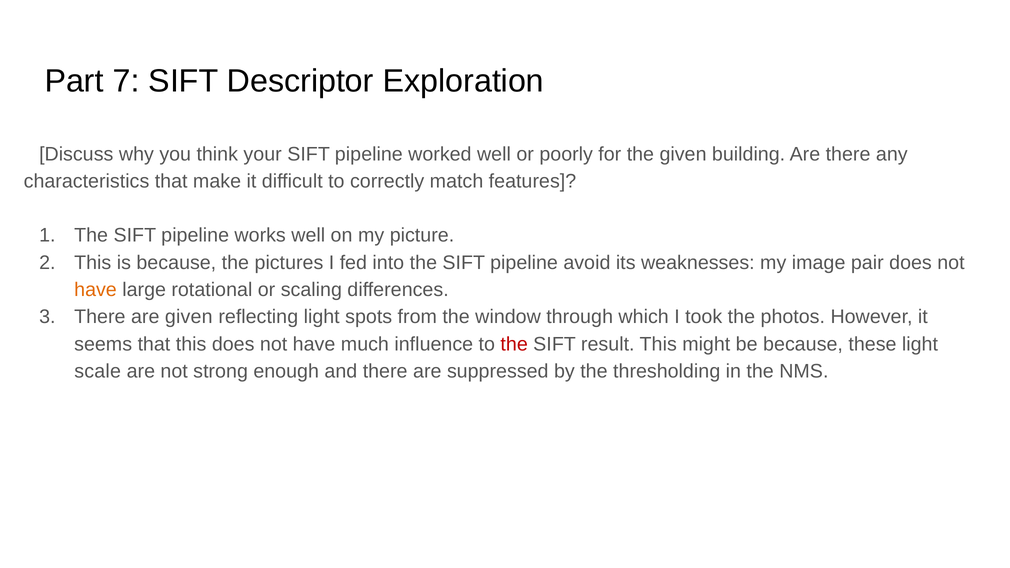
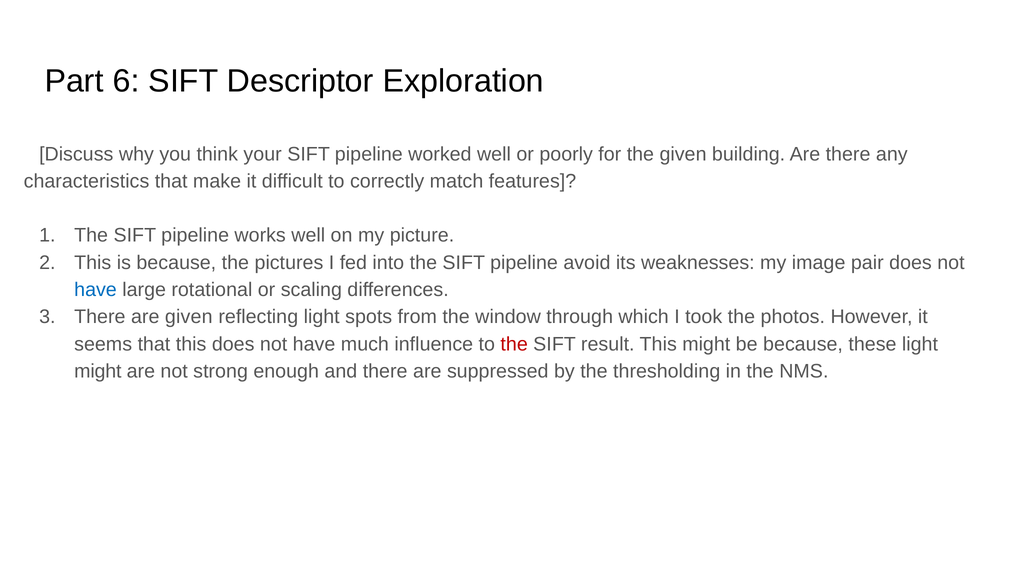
7: 7 -> 6
have at (96, 290) colour: orange -> blue
scale at (98, 371): scale -> might
